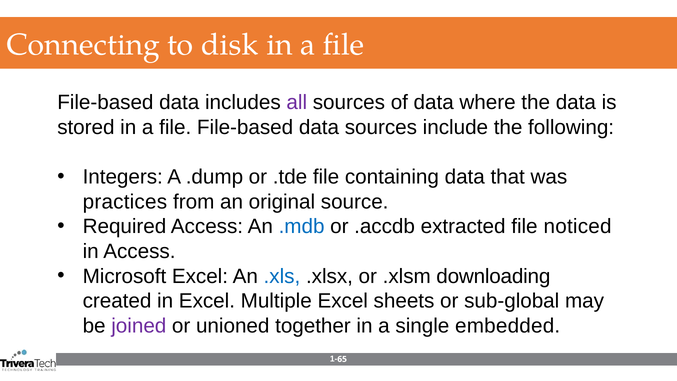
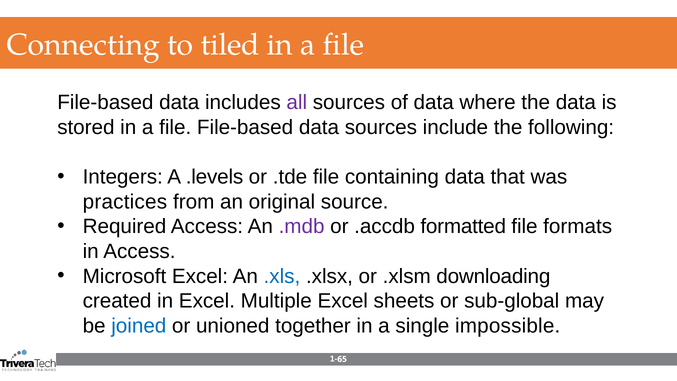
disk: disk -> tiled
.dump: .dump -> .levels
.mdb colour: blue -> purple
extracted: extracted -> formatted
noticed: noticed -> formats
joined colour: purple -> blue
embedded: embedded -> impossible
